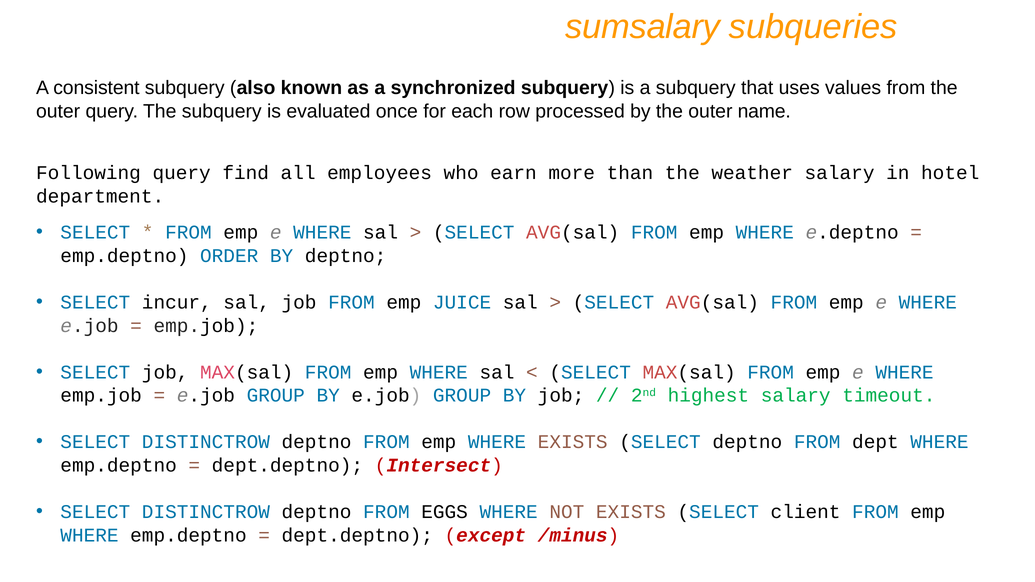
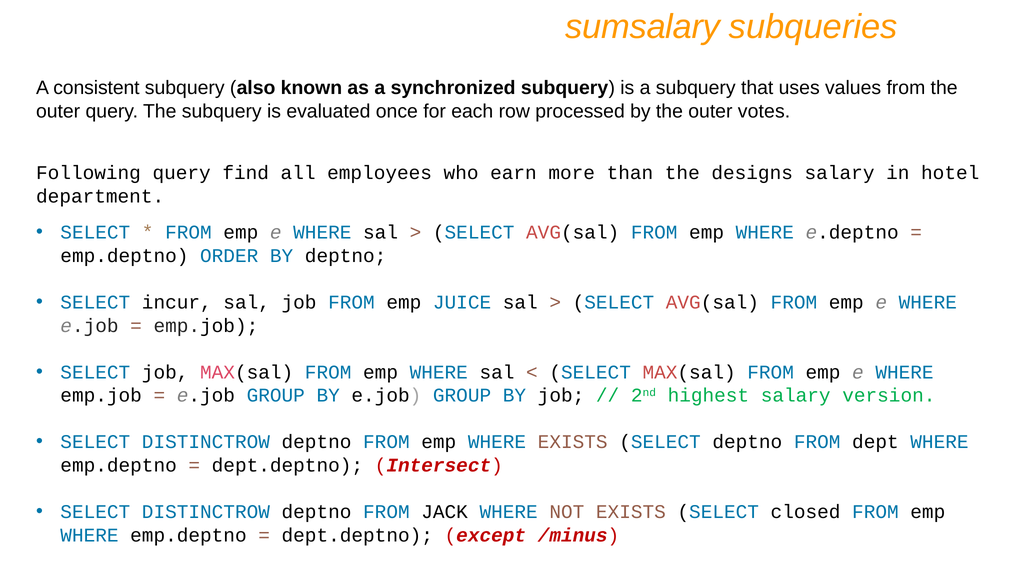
name: name -> votes
weather: weather -> designs
timeout: timeout -> version
EGGS: EGGS -> JACK
client: client -> closed
